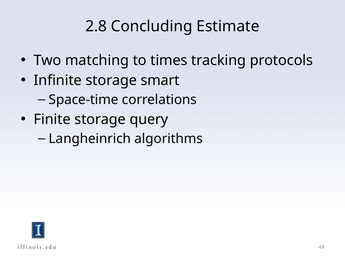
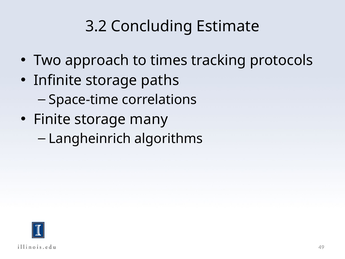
2.8: 2.8 -> 3.2
matching: matching -> approach
smart: smart -> paths
query: query -> many
